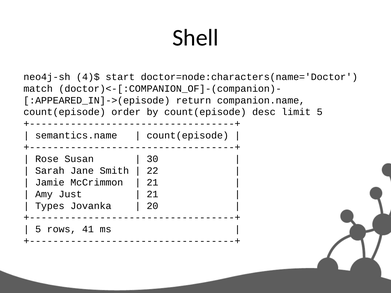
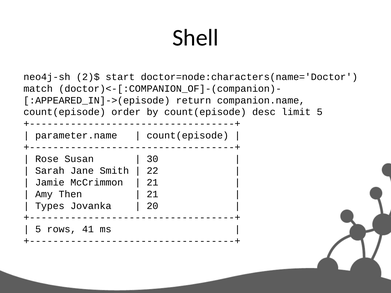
4)$: 4)$ -> 2)$
semantics.name: semantics.name -> parameter.name
Just: Just -> Then
